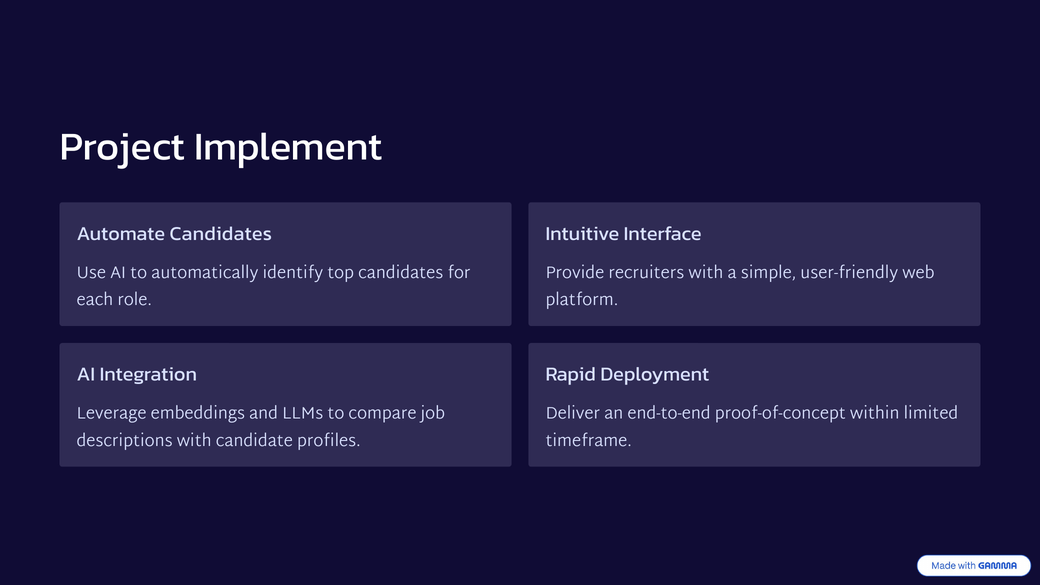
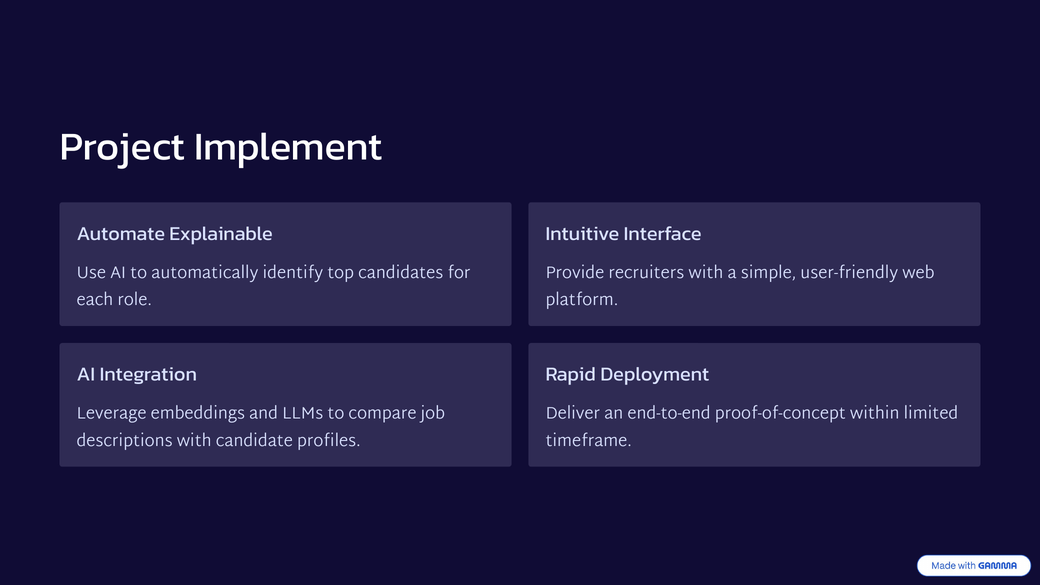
Automate Candidates: Candidates -> Explainable
